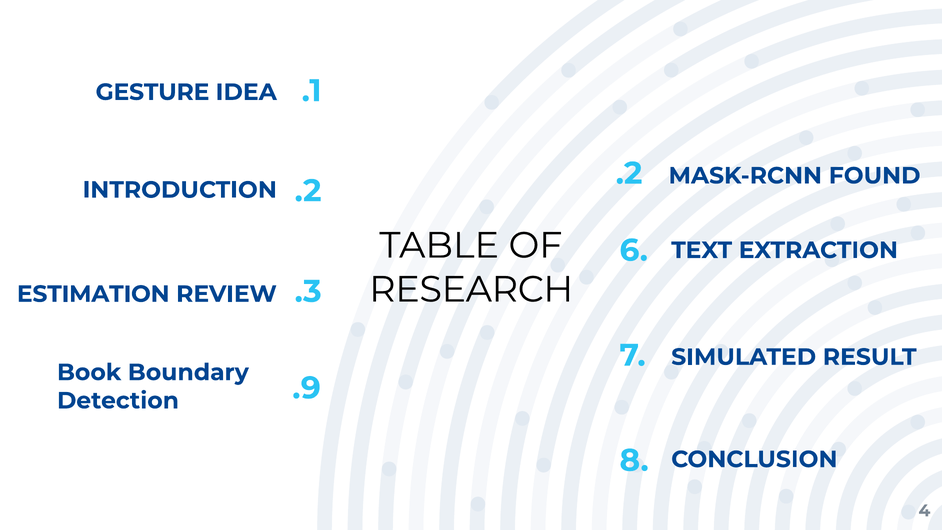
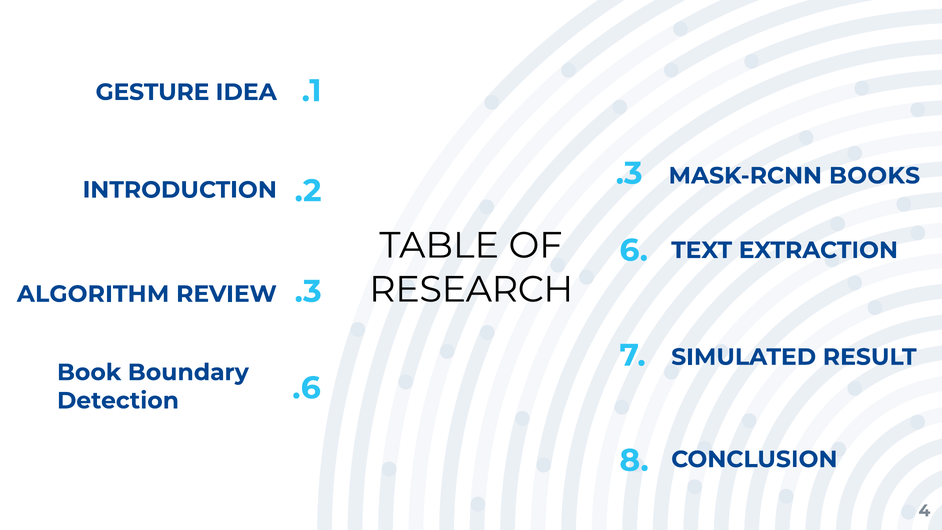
.2 at (629, 173): .2 -> .3
FOUND: FOUND -> BOOKS
ESTIMATION: ESTIMATION -> ALGORITHM
.9: .9 -> .6
